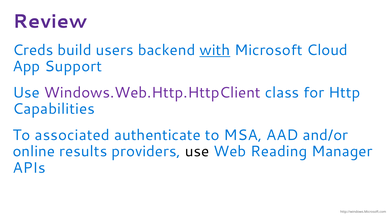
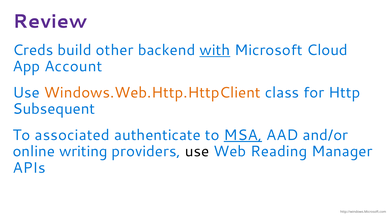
users: users -> other
Support: Support -> Account
Windows.Web.Http.HttpClient colour: purple -> orange
Capabilities: Capabilities -> Subsequent
MSA underline: none -> present
results: results -> writing
